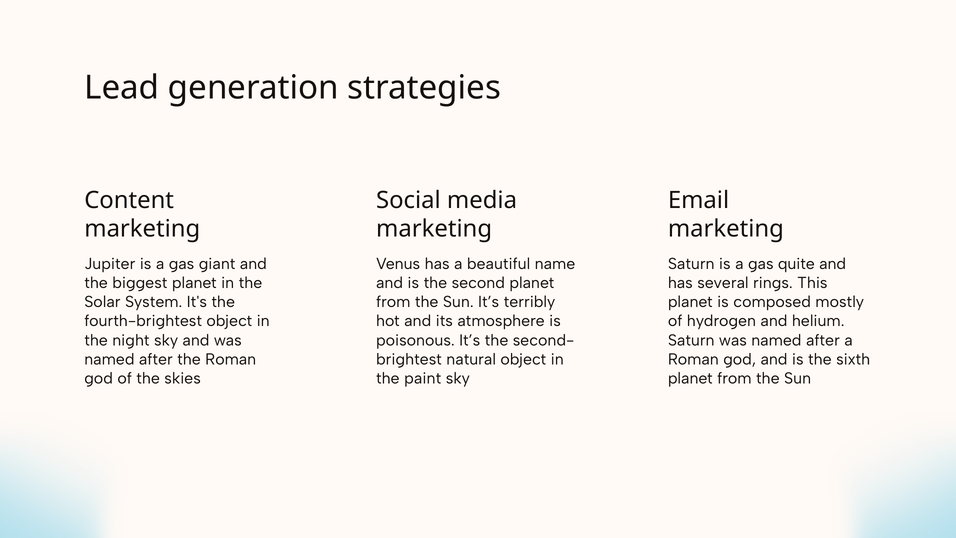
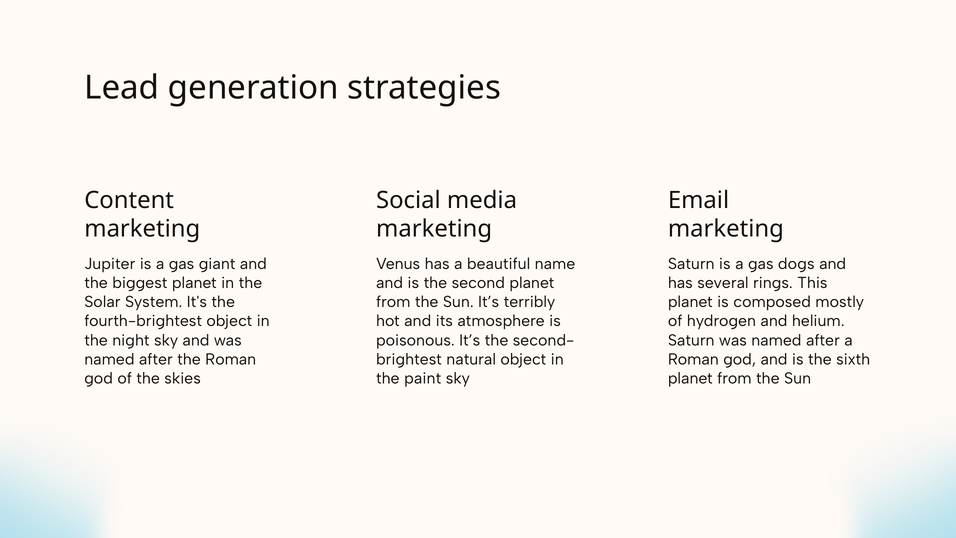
quite: quite -> dogs
